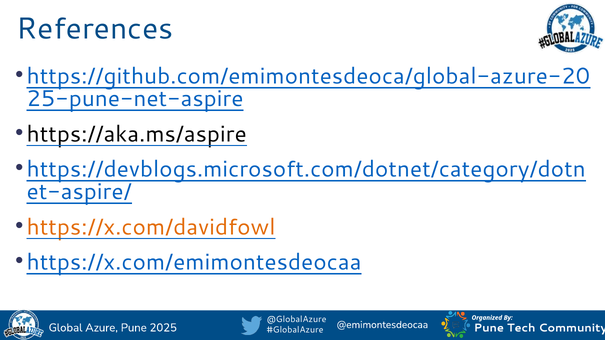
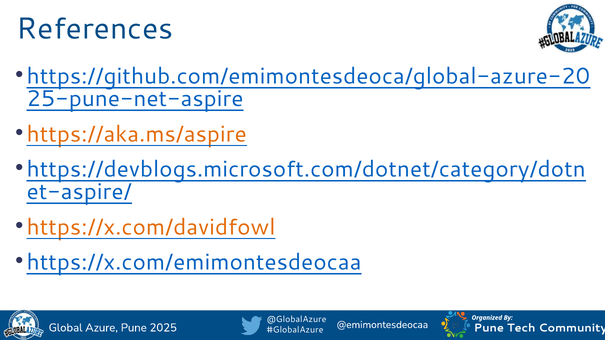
https://aka.ms/aspire colour: black -> orange
